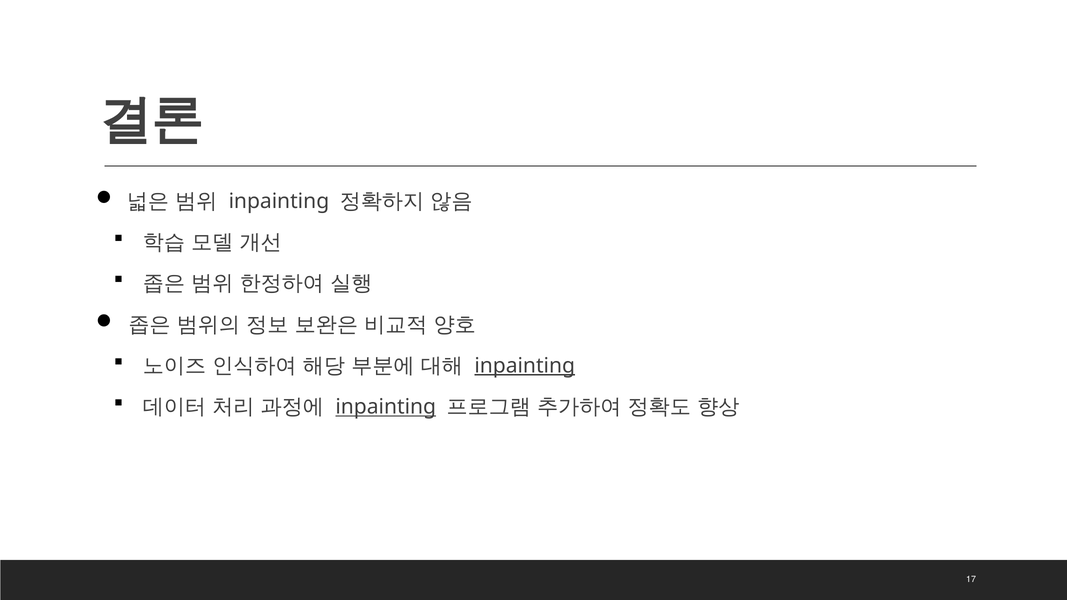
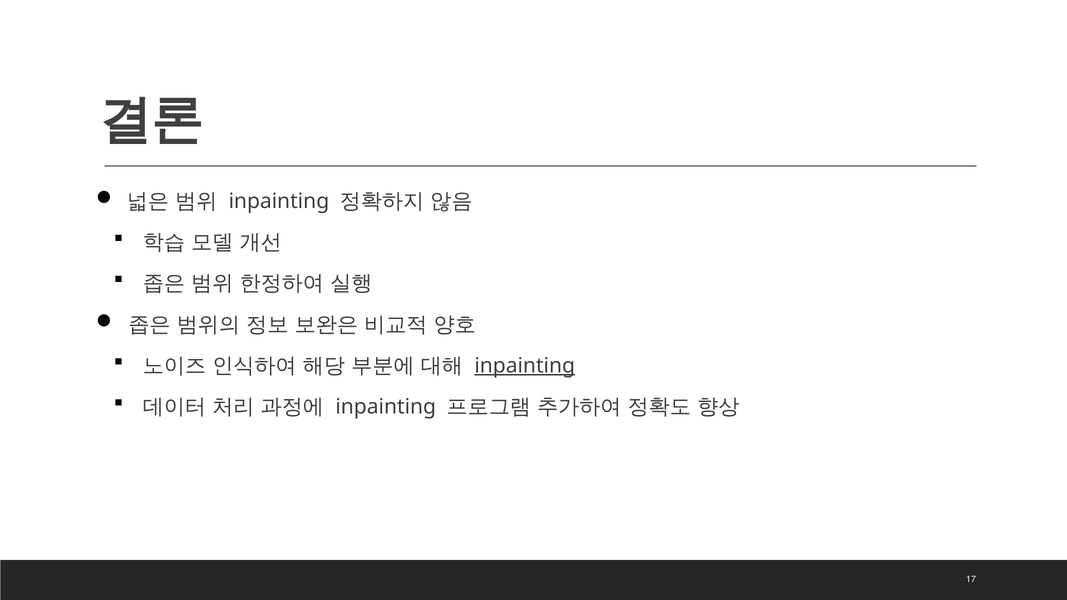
inpainting at (386, 407) underline: present -> none
